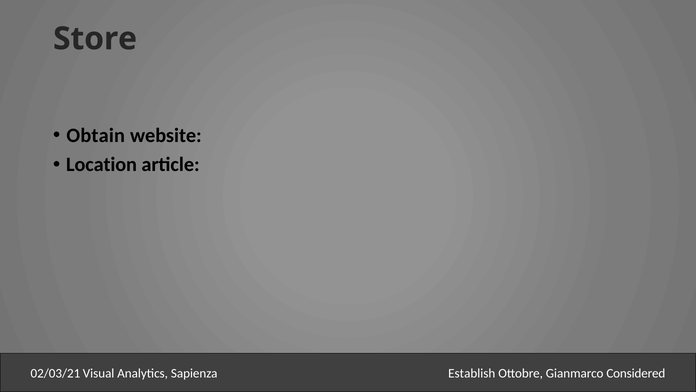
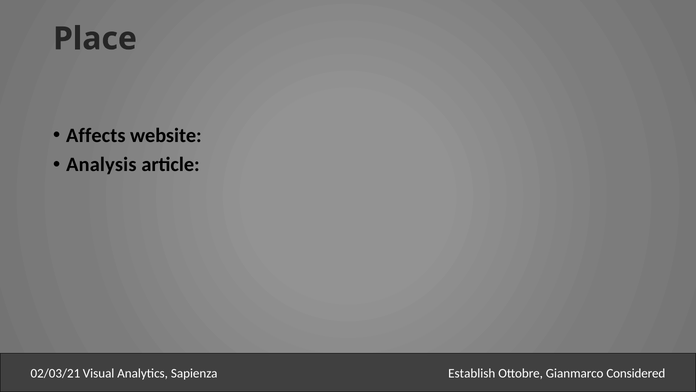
Store: Store -> Place
Obtain: Obtain -> Affects
Location: Location -> Analysis
